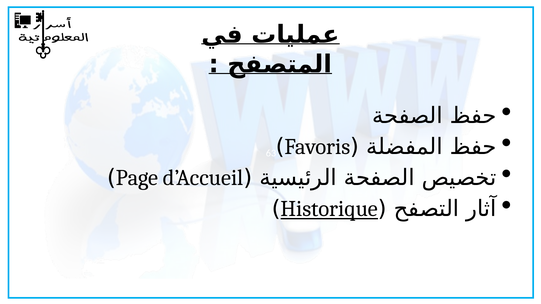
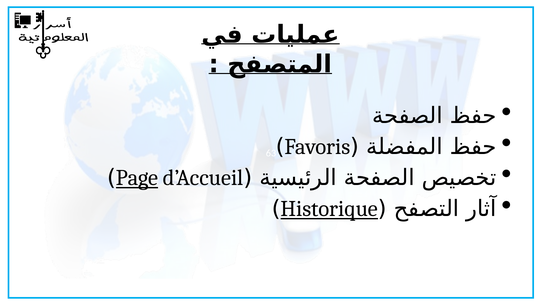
Page underline: none -> present
